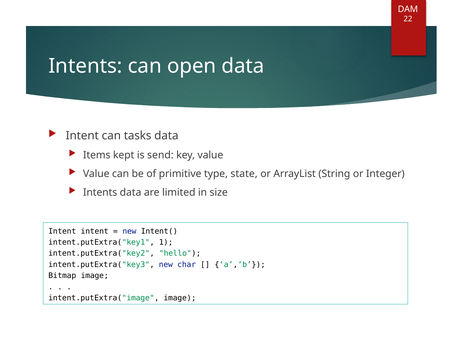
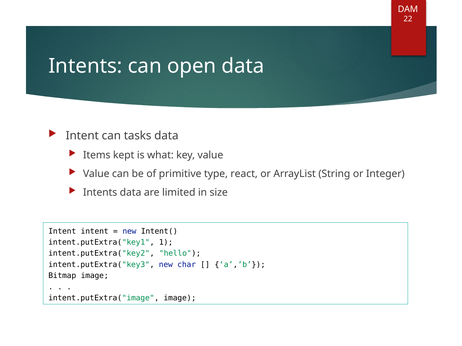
send: send -> what
state: state -> react
